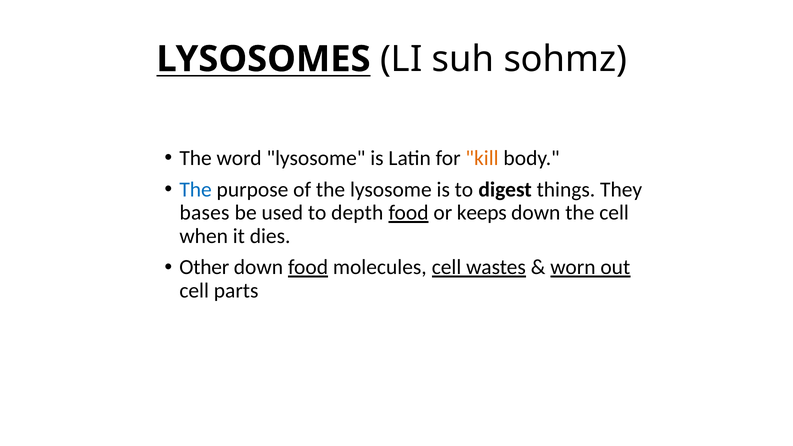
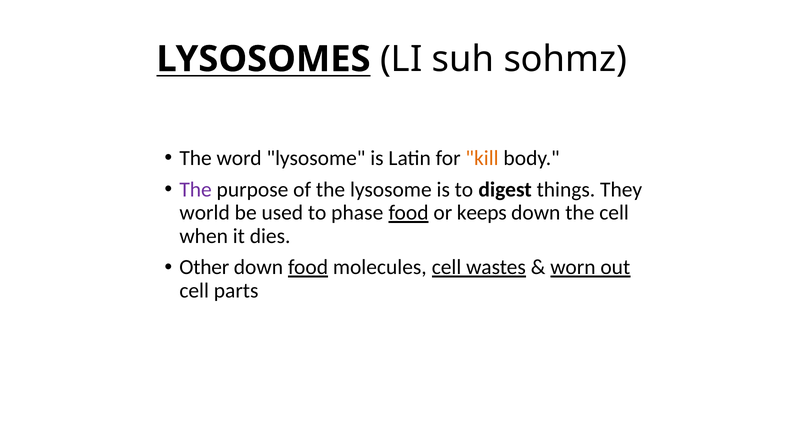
The at (196, 190) colour: blue -> purple
bases: bases -> world
depth: depth -> phase
